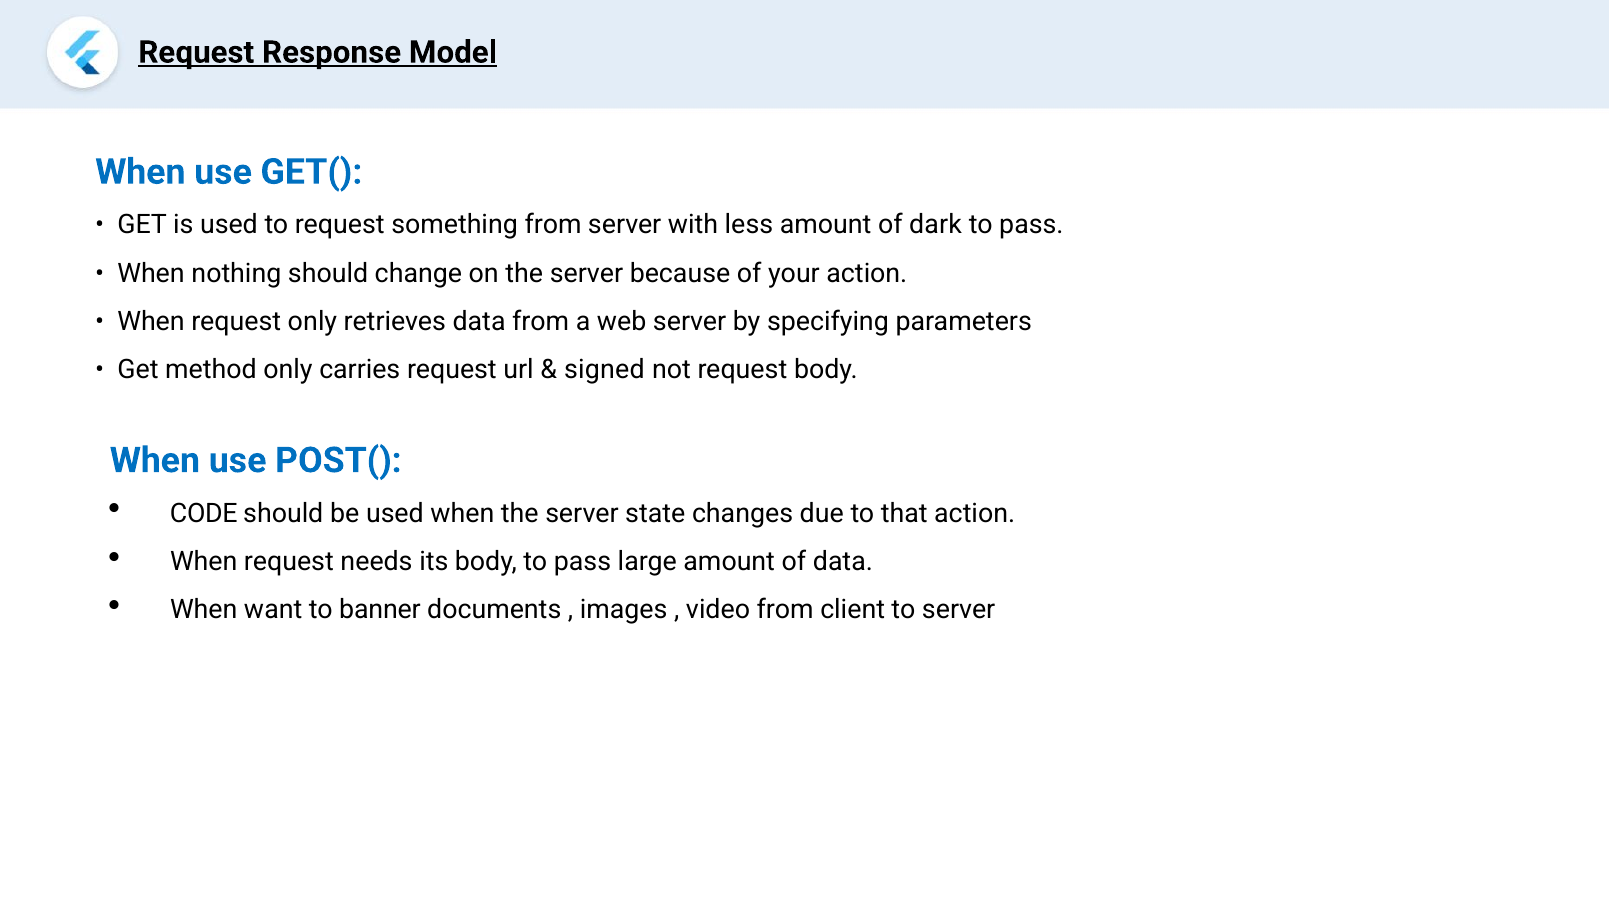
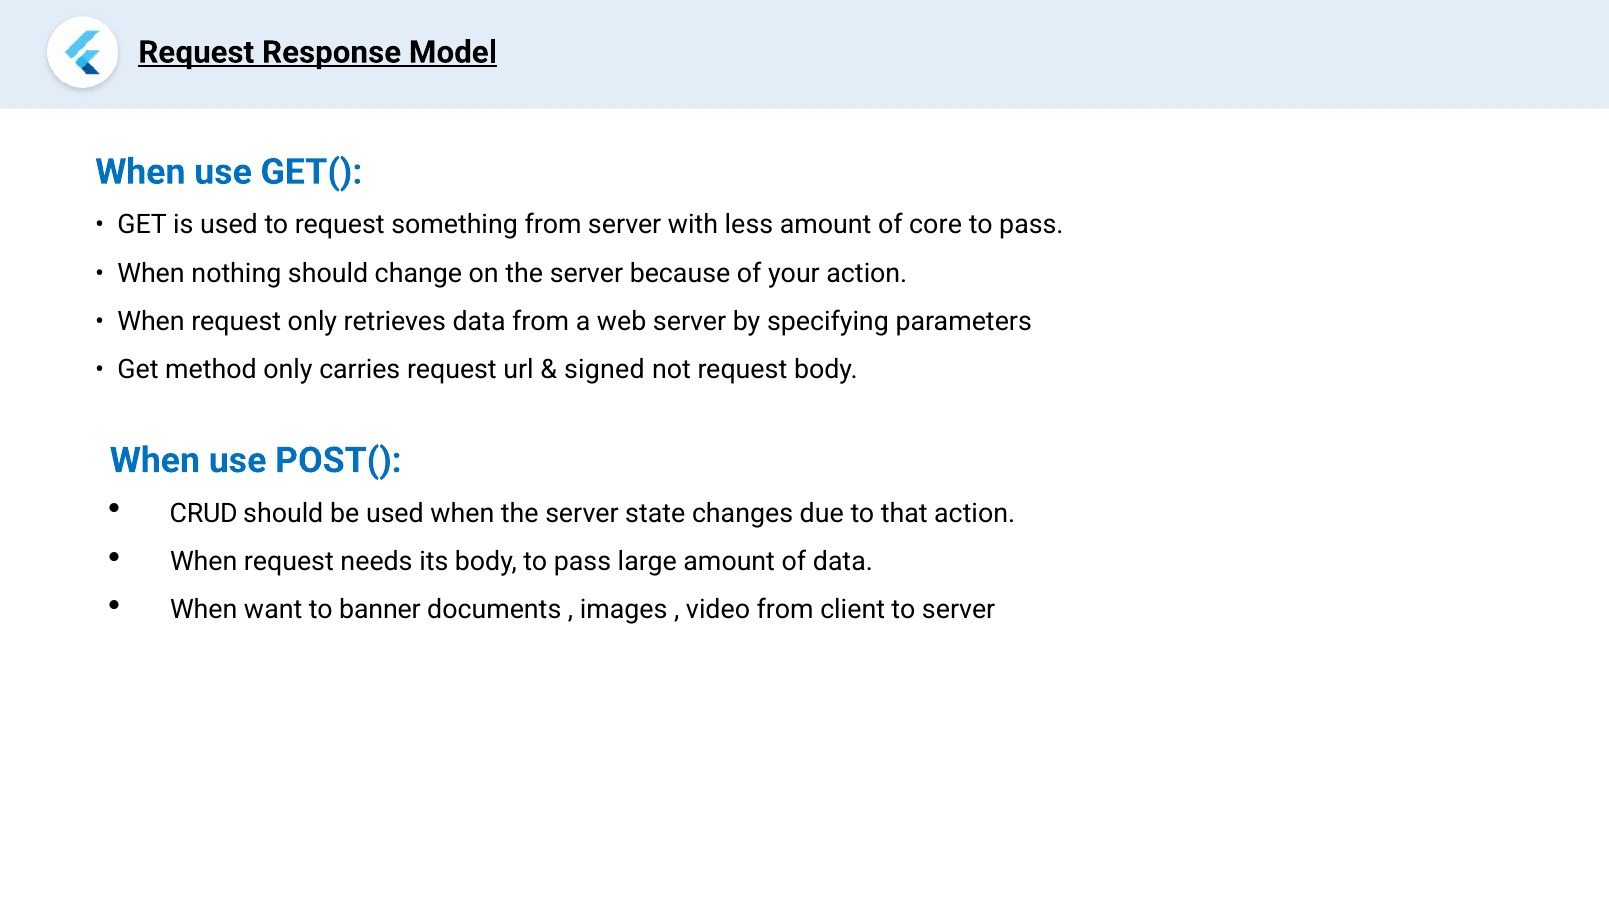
dark: dark -> core
CODE: CODE -> CRUD
